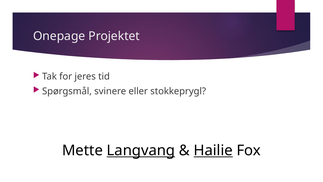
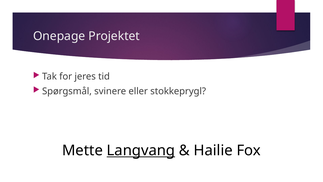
Hailie underline: present -> none
